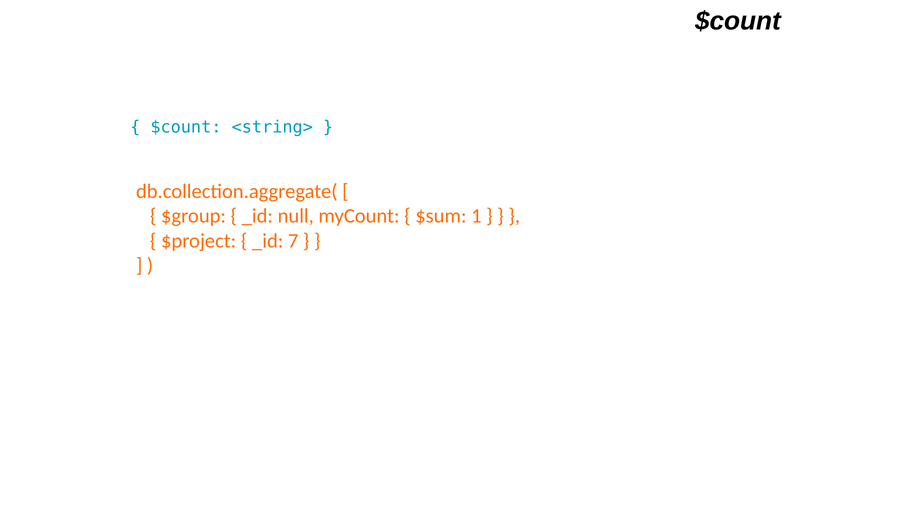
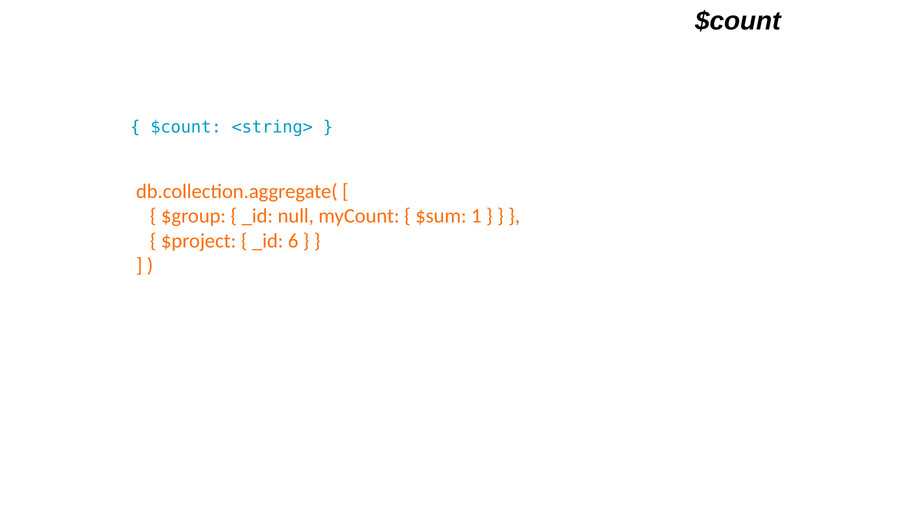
7: 7 -> 6
